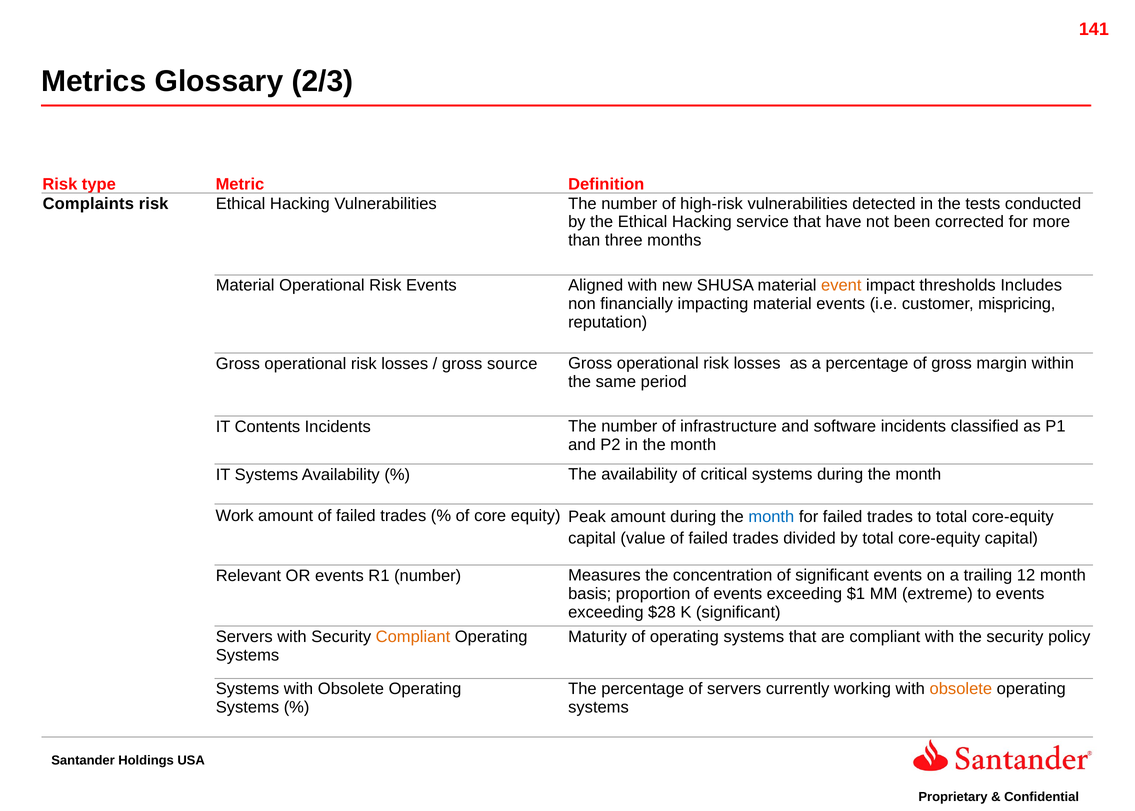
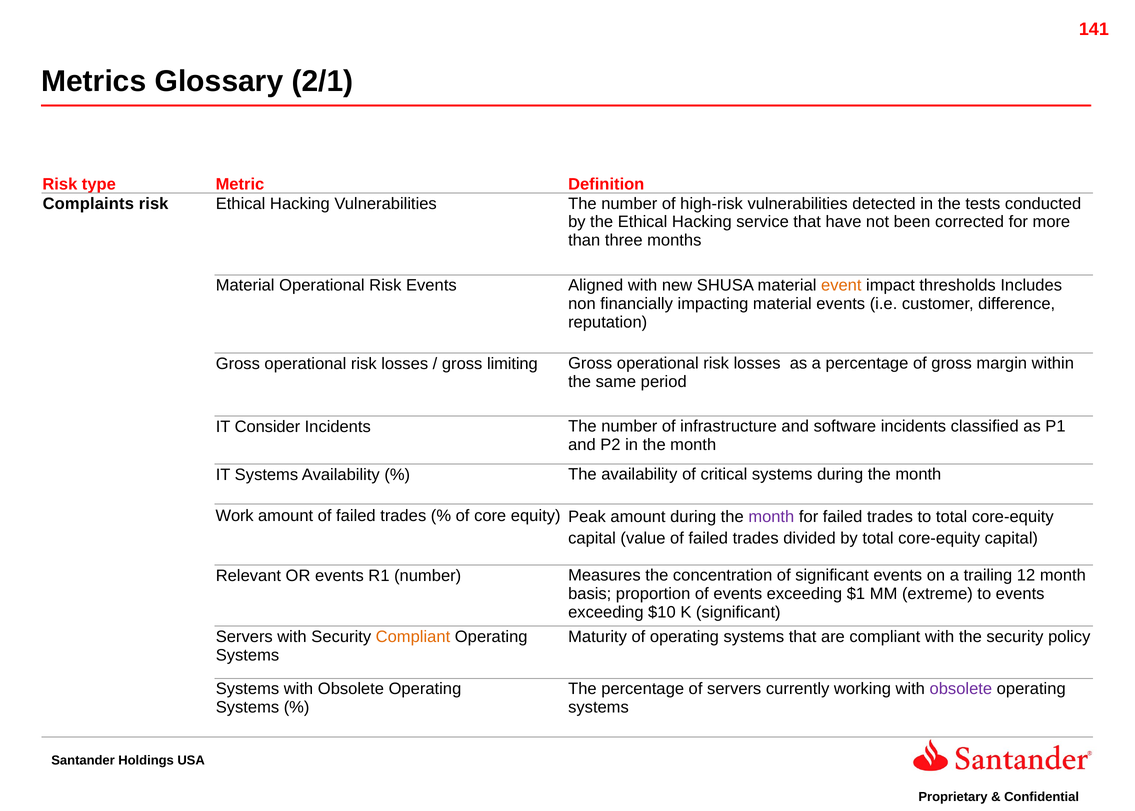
2/3: 2/3 -> 2/1
mispricing: mispricing -> difference
source: source -> limiting
Contents: Contents -> Consider
month at (771, 517) colour: blue -> purple
$28: $28 -> $10
obsolete at (961, 688) colour: orange -> purple
